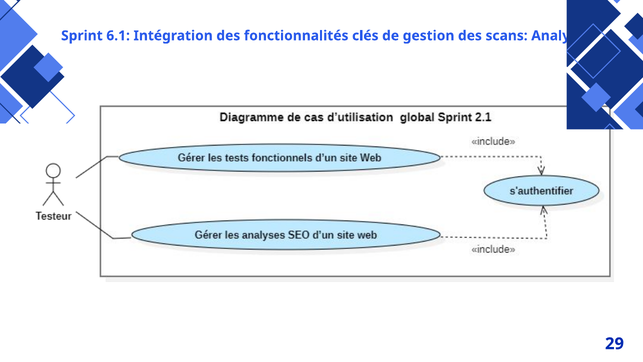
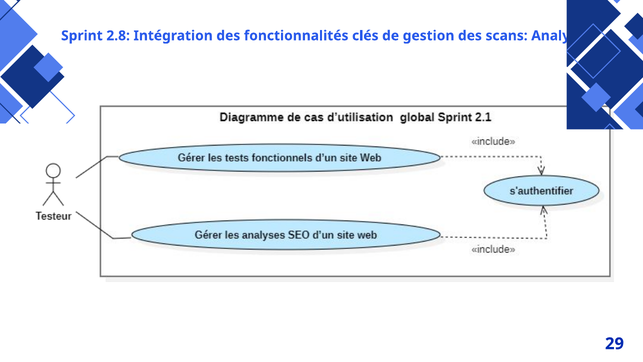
6.1: 6.1 -> 2.8
